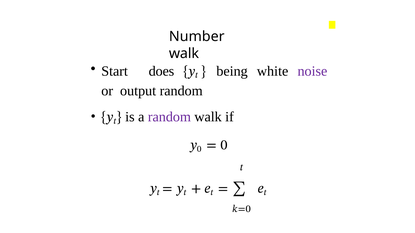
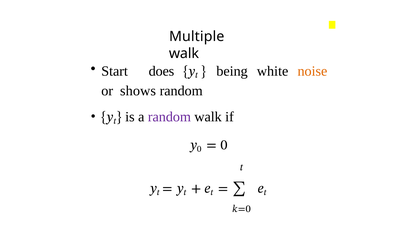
Number: Number -> Multiple
noise colour: purple -> orange
output: output -> shows
